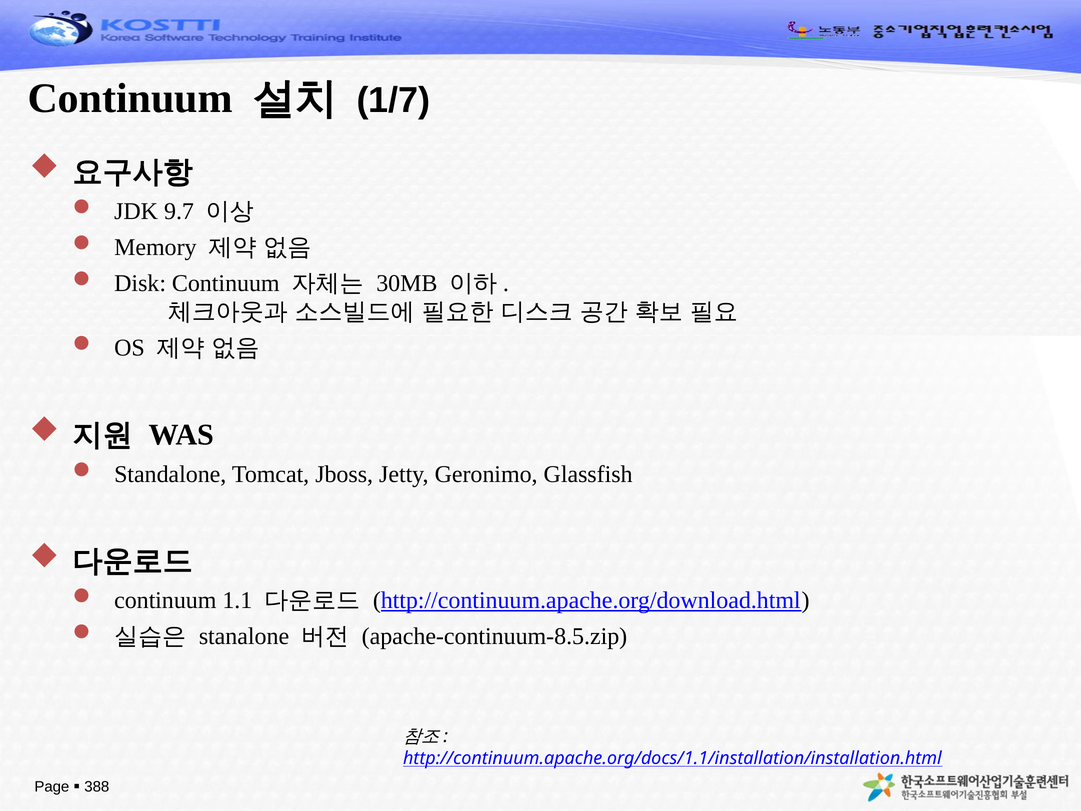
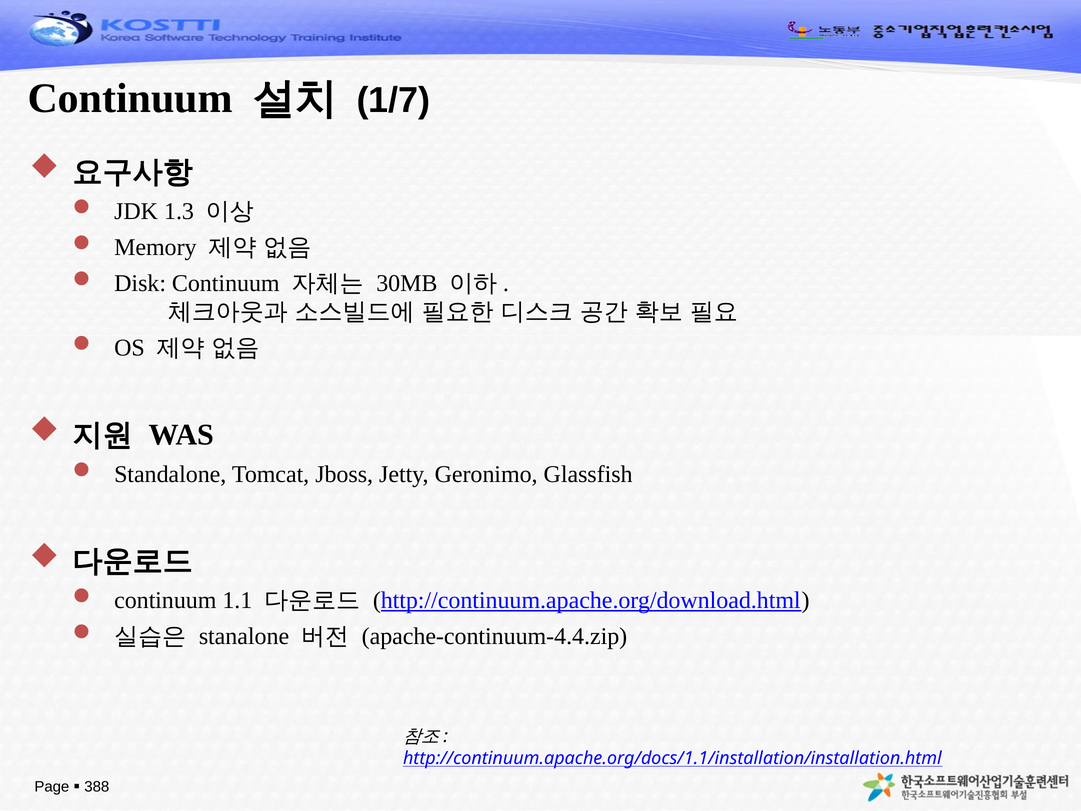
9.7: 9.7 -> 1.3
apache-continuum-8.5.zip: apache-continuum-8.5.zip -> apache-continuum-4.4.zip
